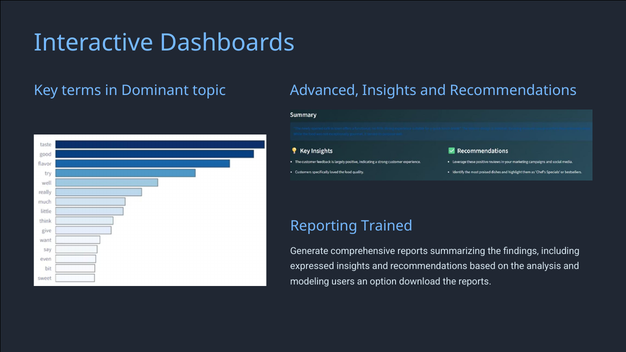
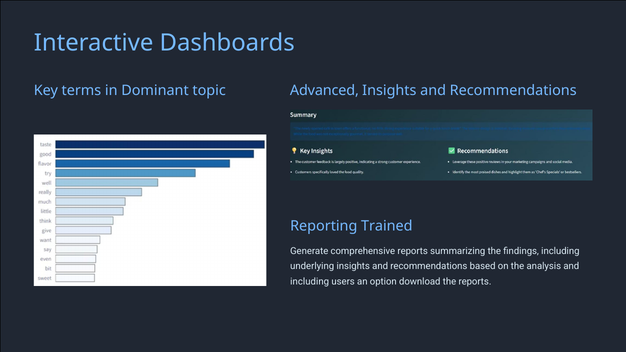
expressed: expressed -> underlying
modeling at (310, 282): modeling -> including
